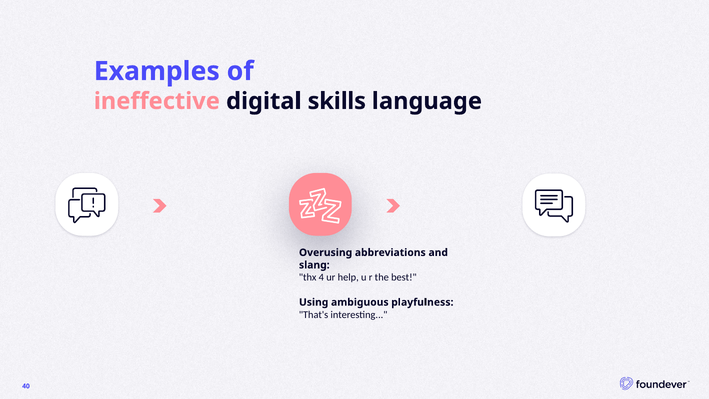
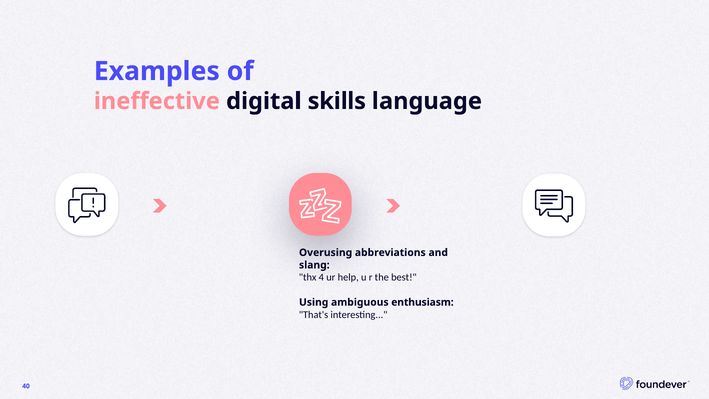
playfulness: playfulness -> enthusiasm
